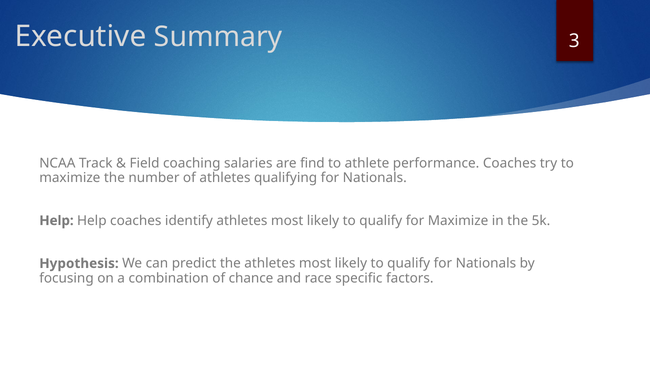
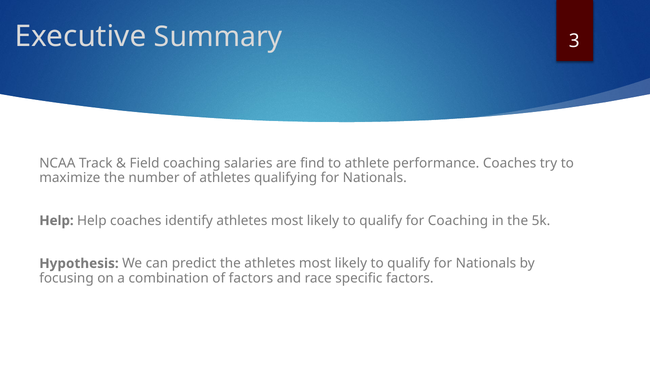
for Maximize: Maximize -> Coaching
of chance: chance -> factors
